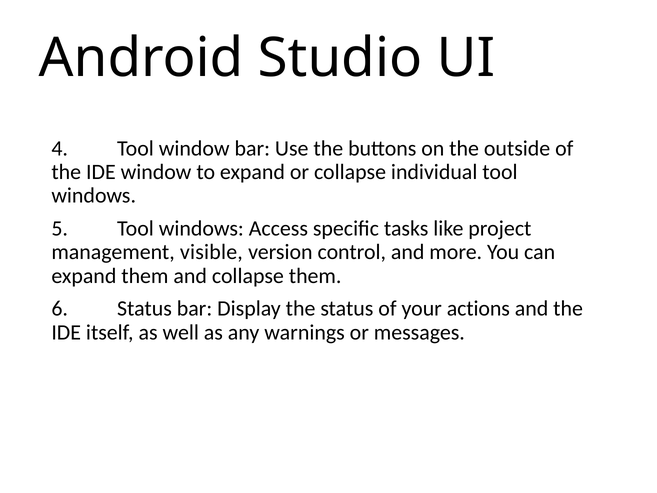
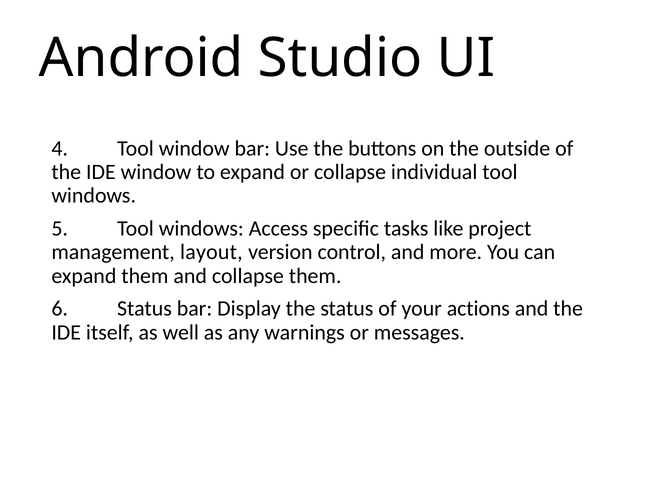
visible: visible -> layout
